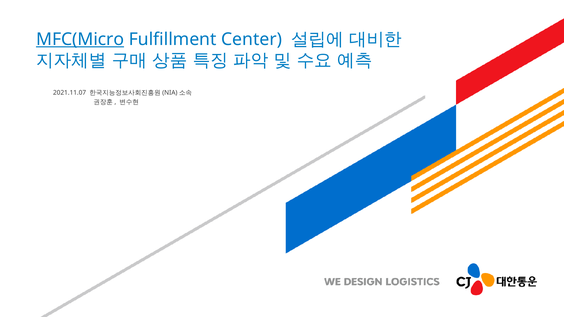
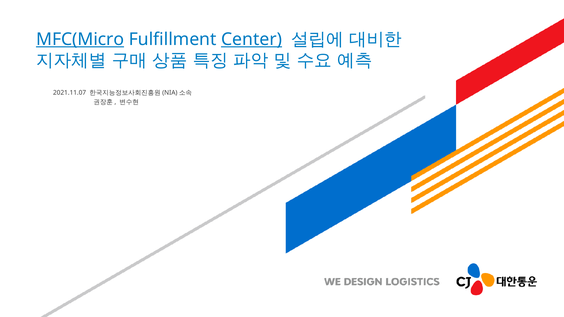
Center underline: none -> present
